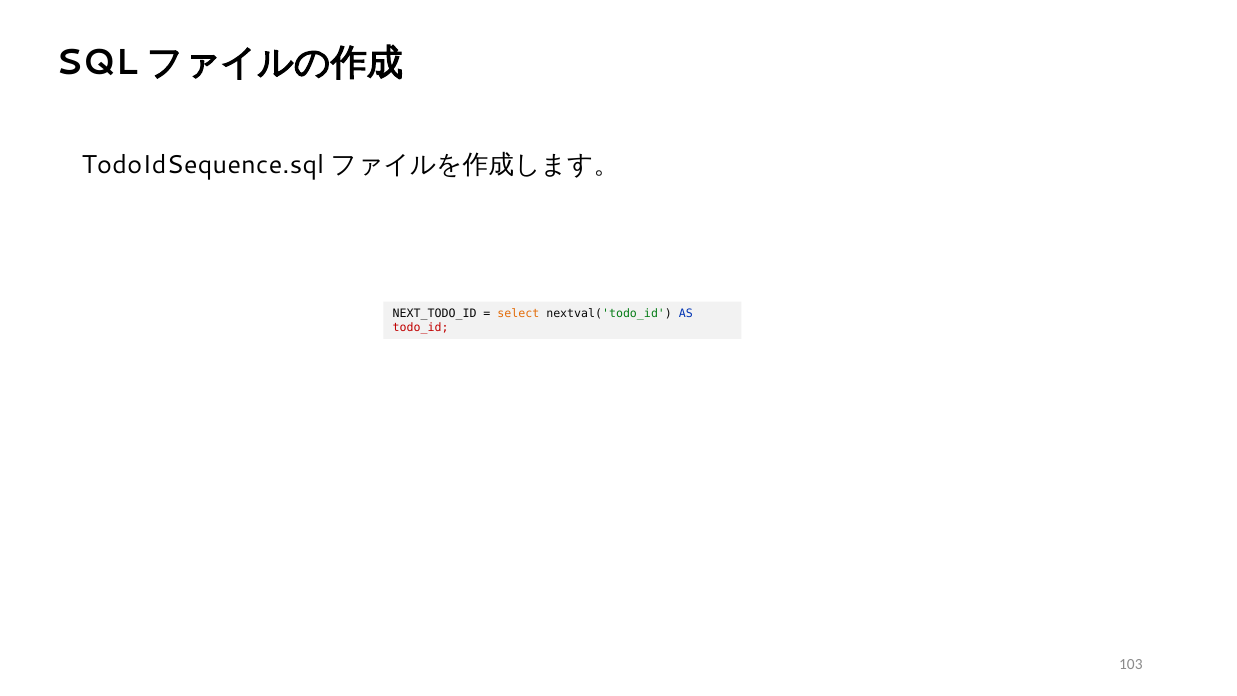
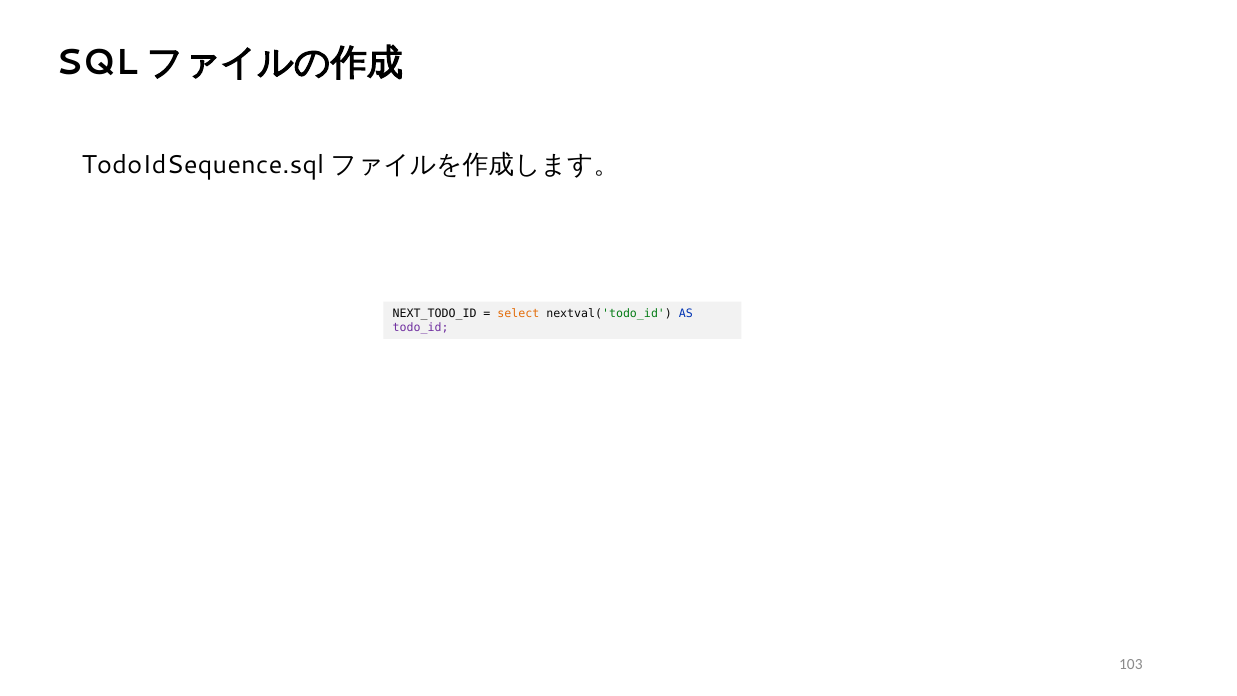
todo_id colour: red -> purple
